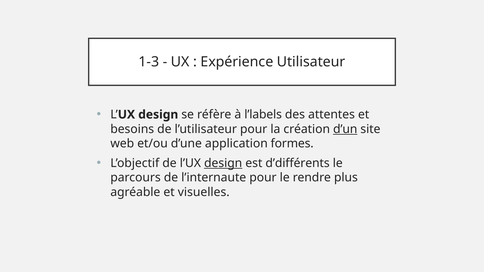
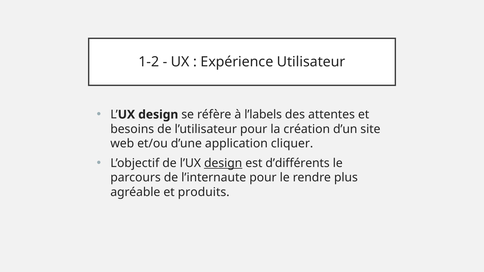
1-3: 1-3 -> 1-2
d’un underline: present -> none
formes: formes -> cliquer
visuelles: visuelles -> produits
